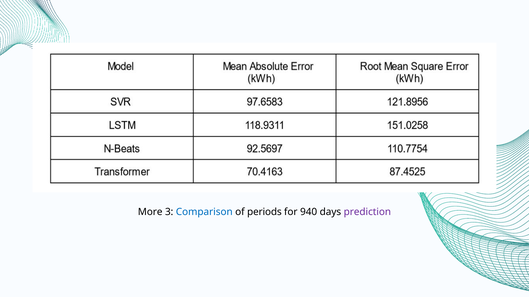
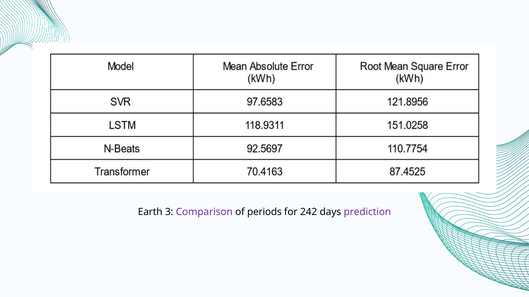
More: More -> Earth
Comparison colour: blue -> purple
940: 940 -> 242
